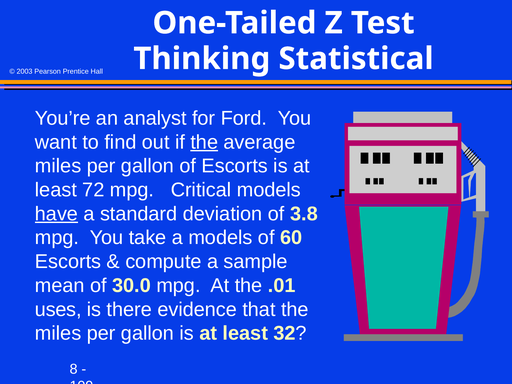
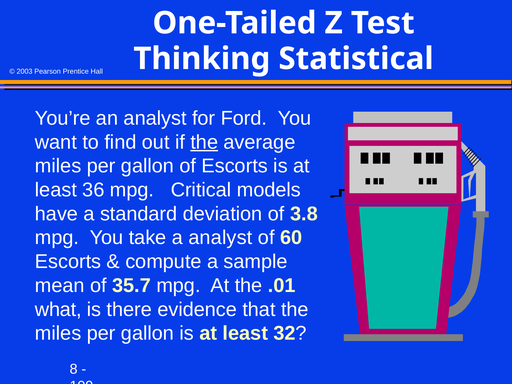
72: 72 -> 36
have underline: present -> none
a models: models -> analyst
30.0: 30.0 -> 35.7
uses: uses -> what
